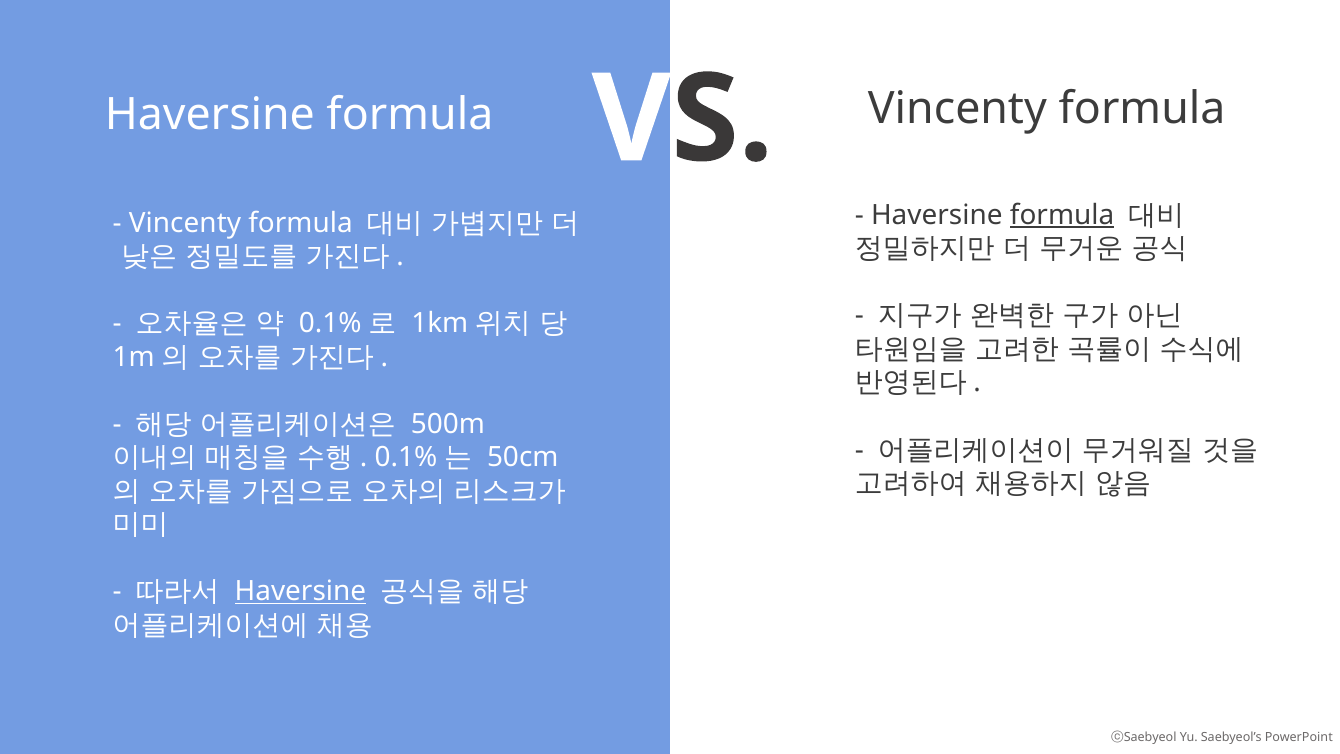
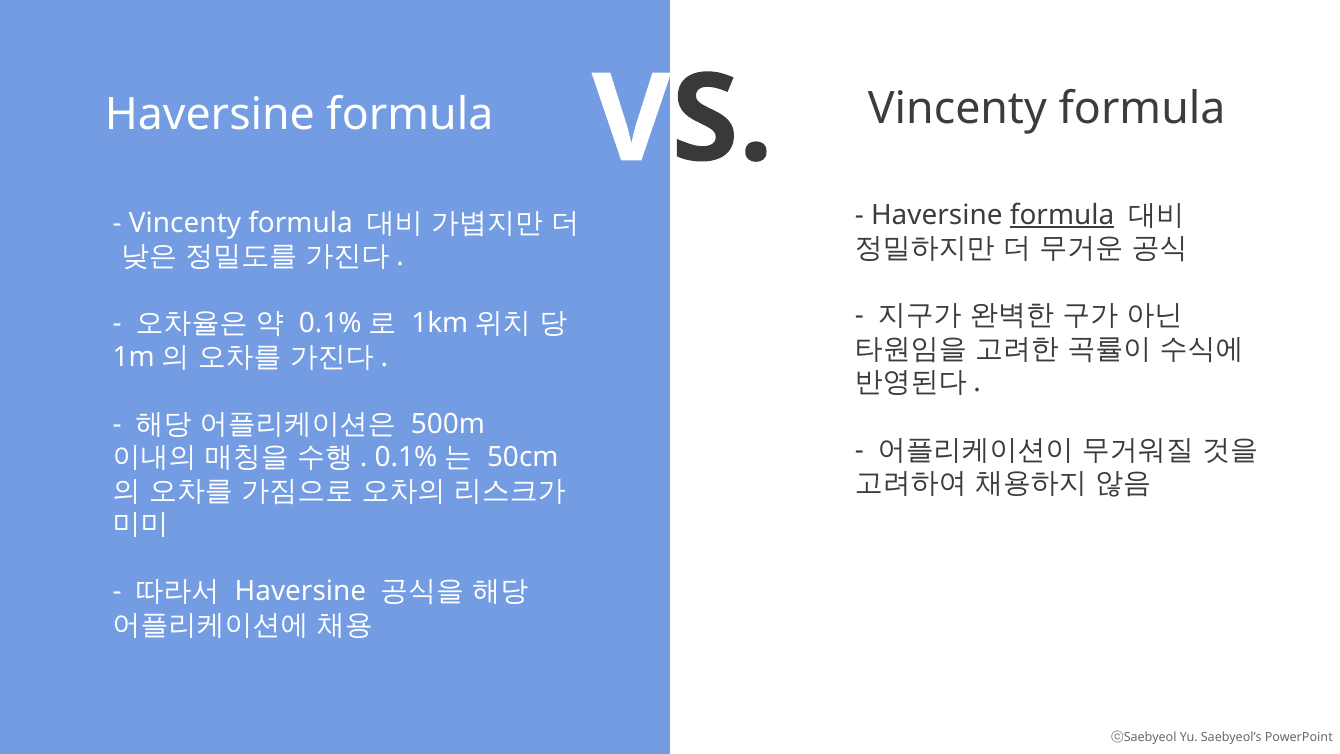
Haversine at (300, 591) underline: present -> none
